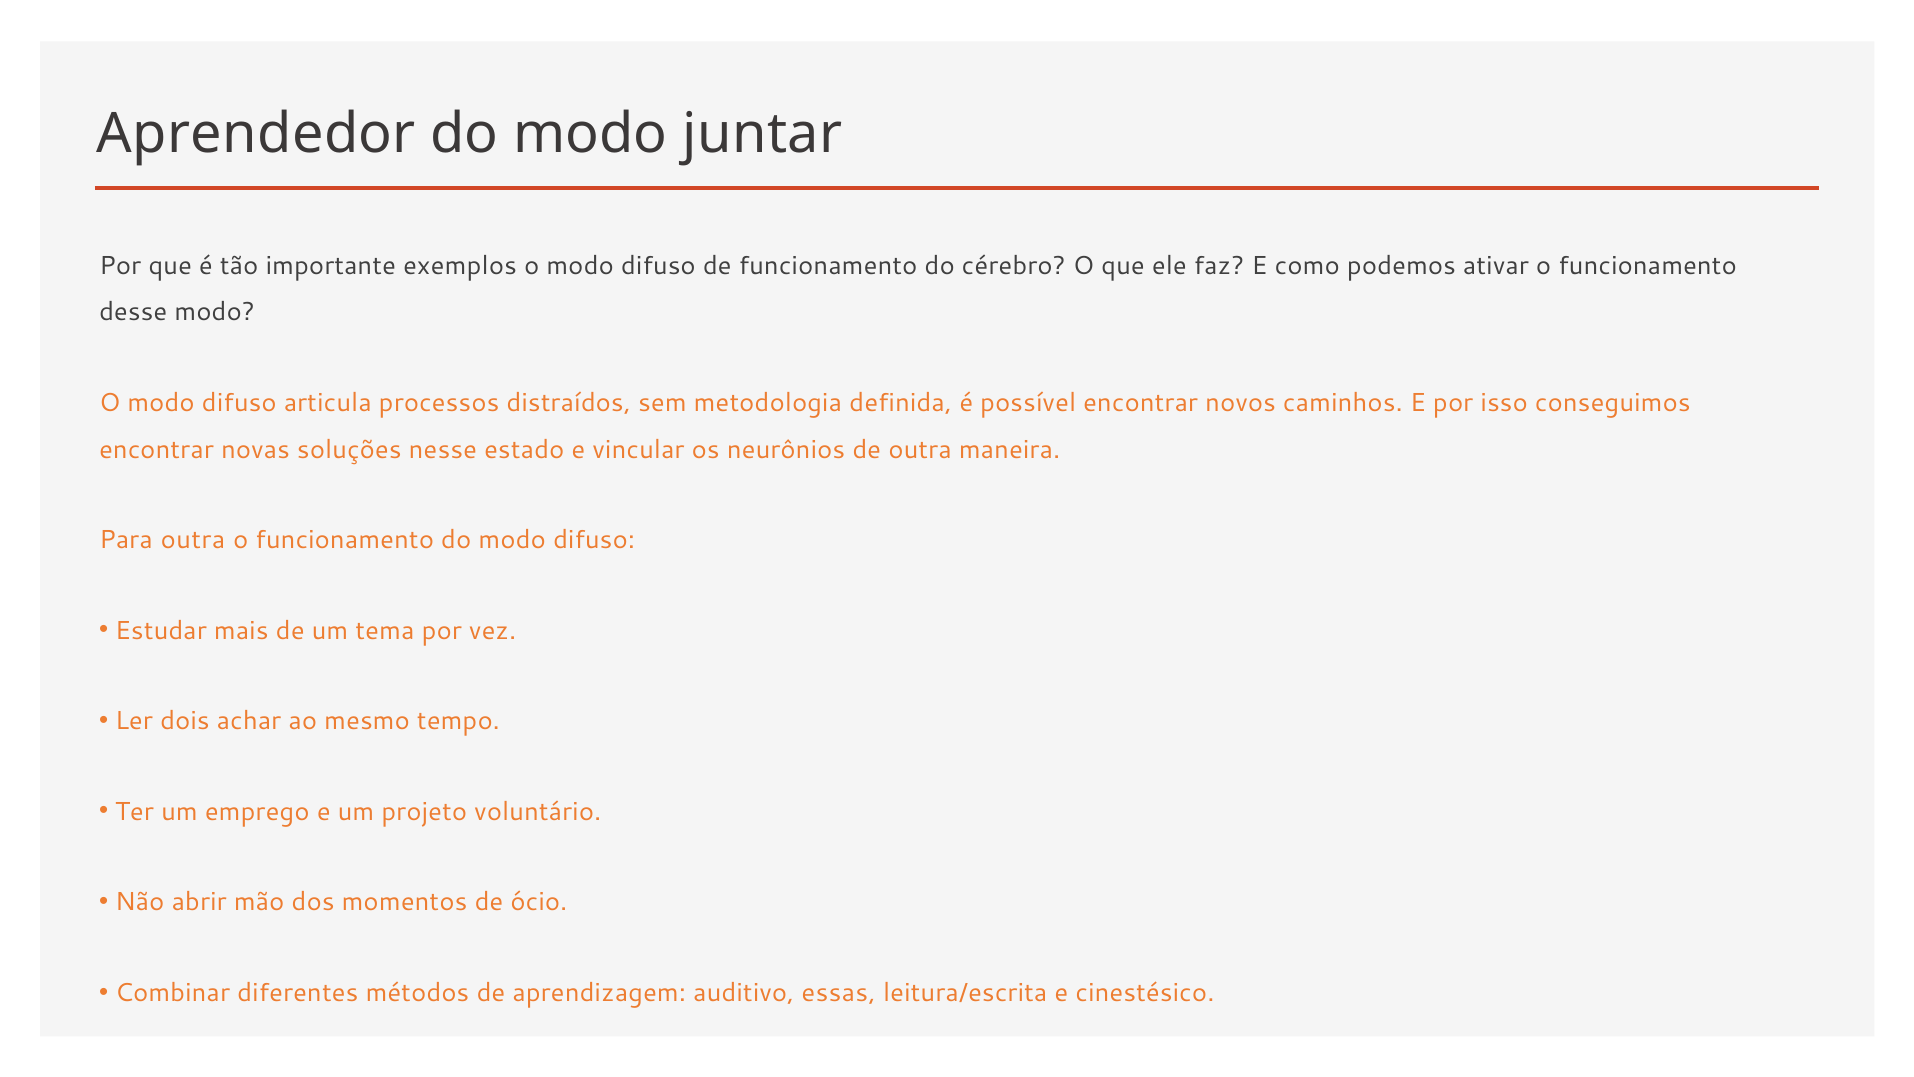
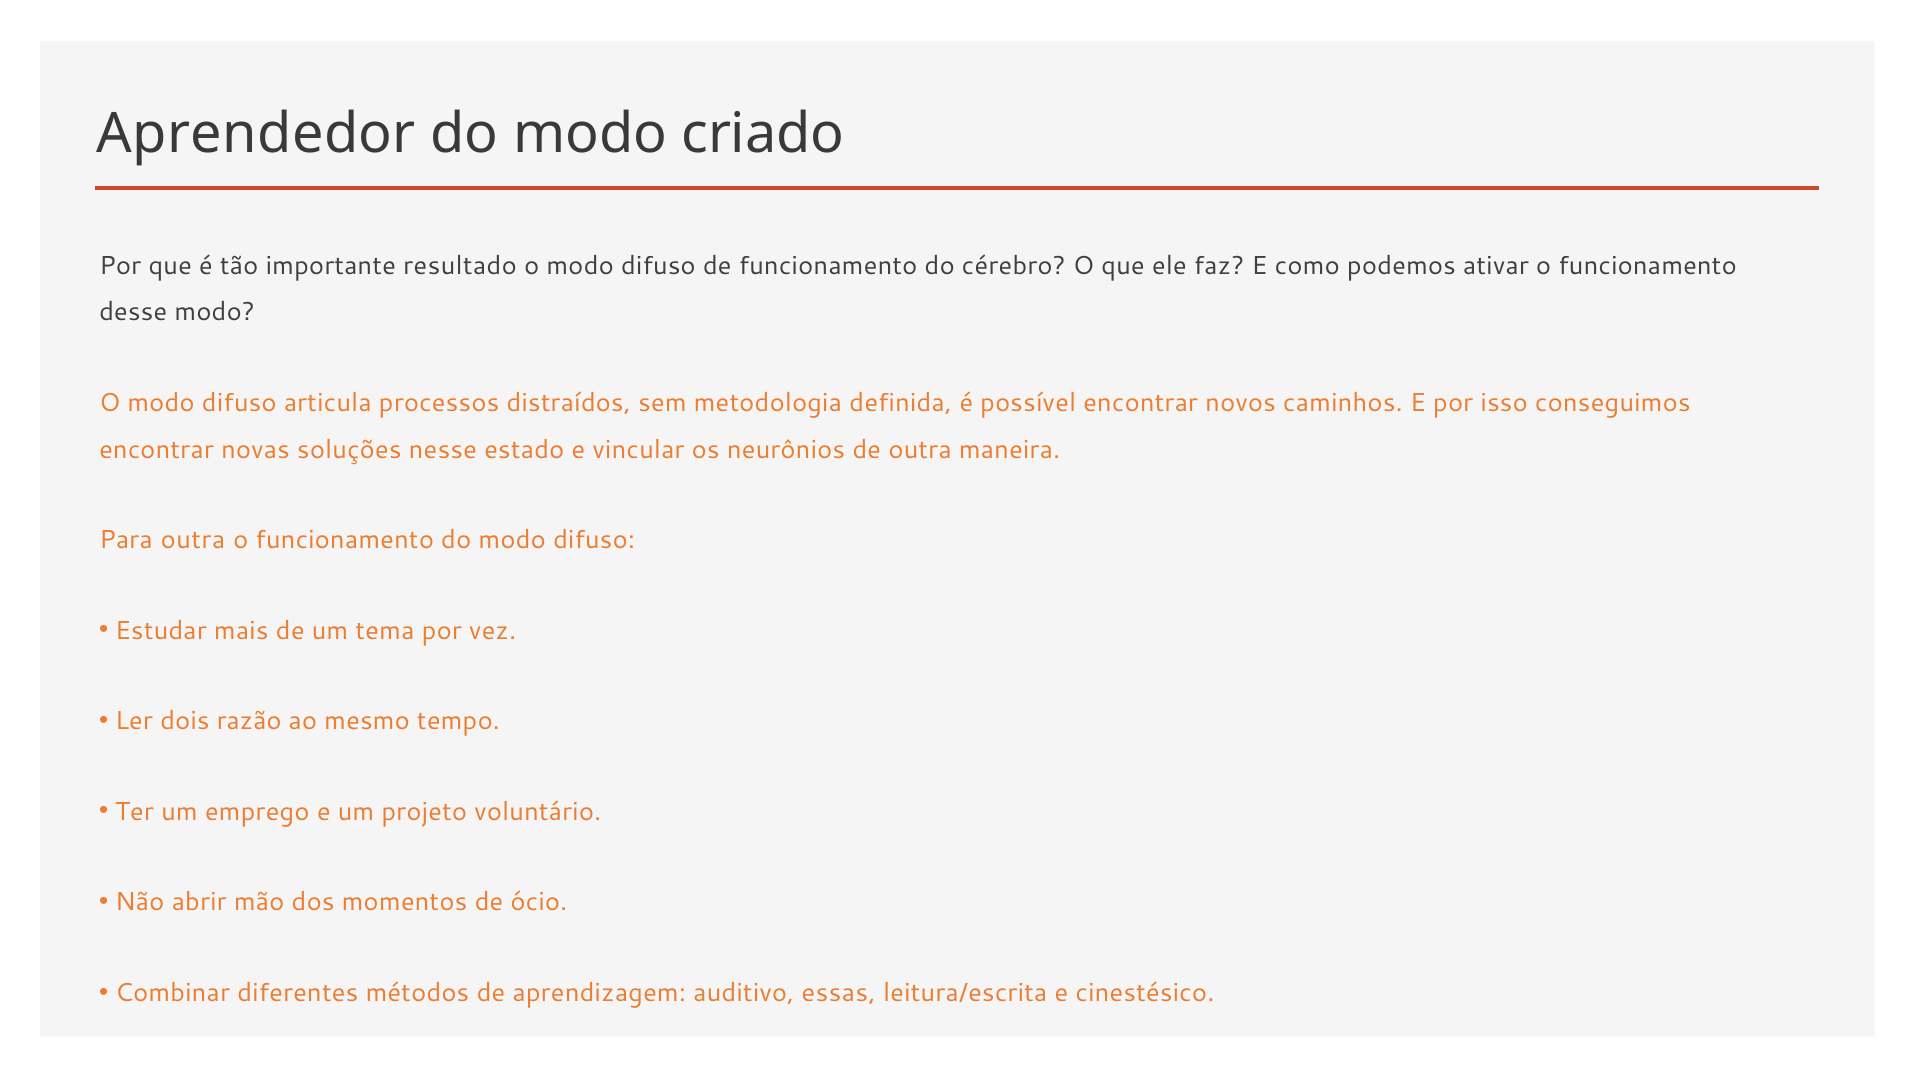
juntar: juntar -> criado
exemplos: exemplos -> resultado
achar: achar -> razão
